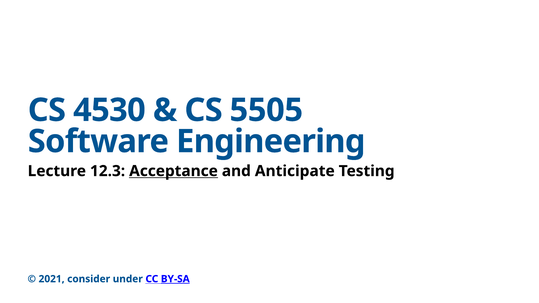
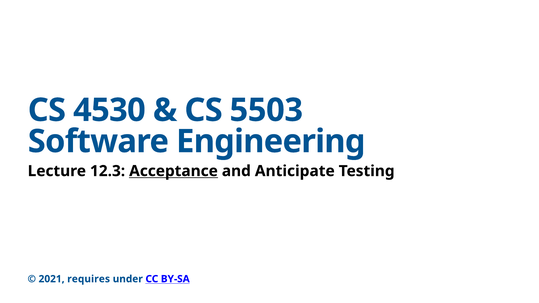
5505: 5505 -> 5503
consider: consider -> requires
BY-SA underline: present -> none
